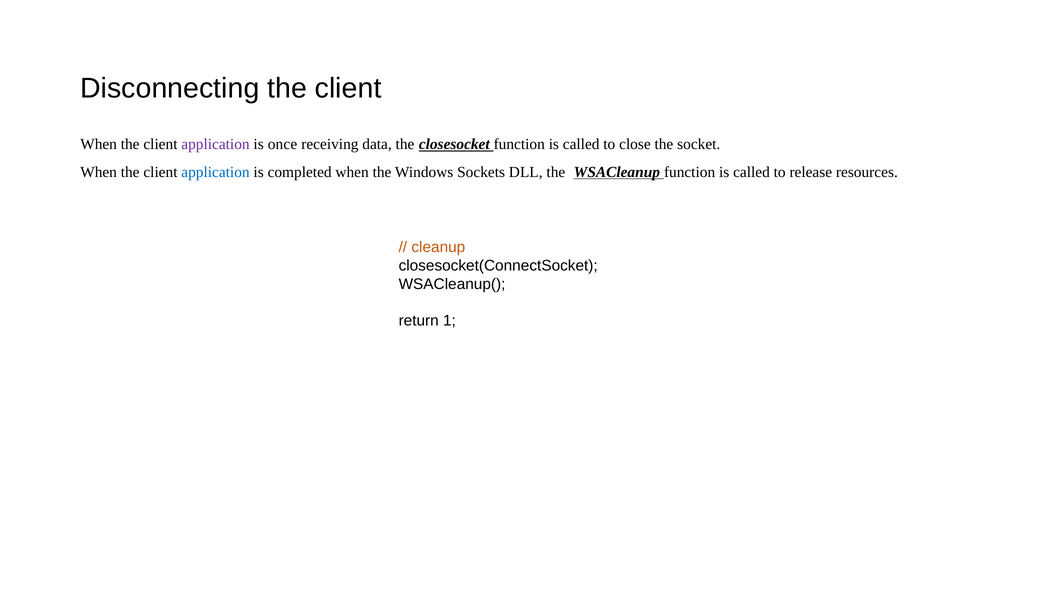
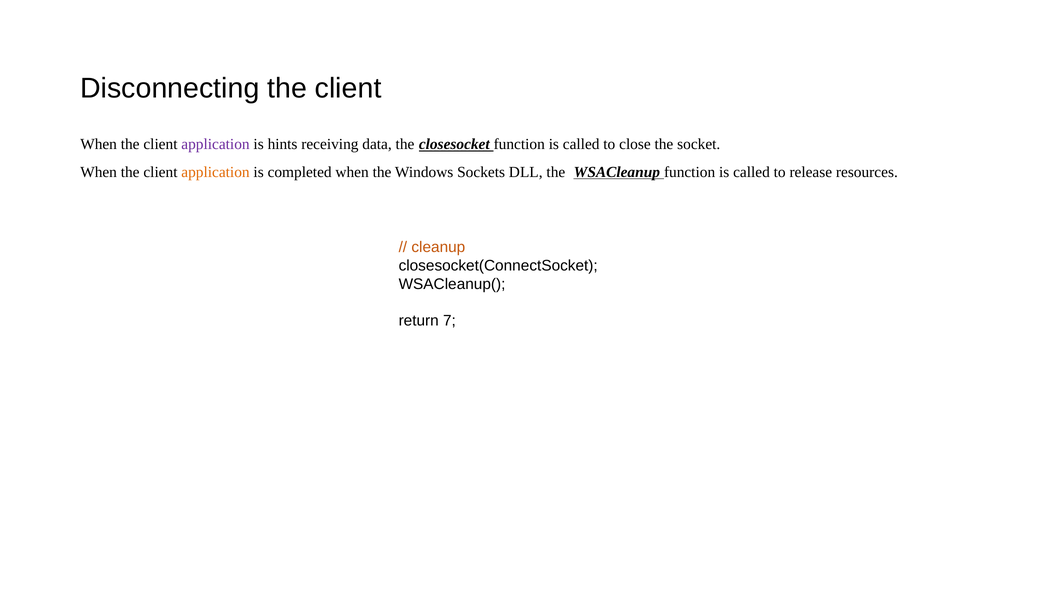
once: once -> hints
application at (215, 172) colour: blue -> orange
1: 1 -> 7
